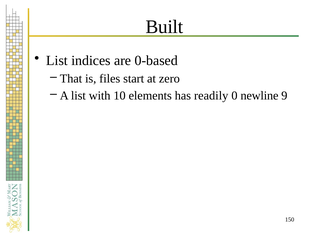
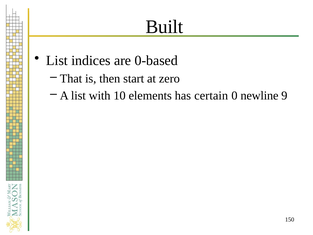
files: files -> then
readily: readily -> certain
